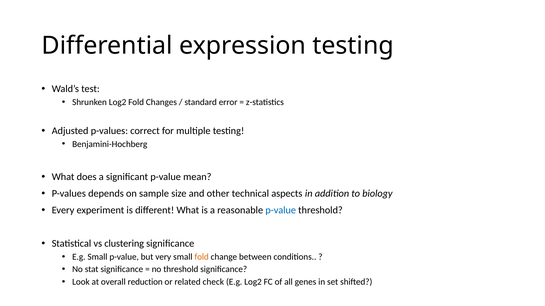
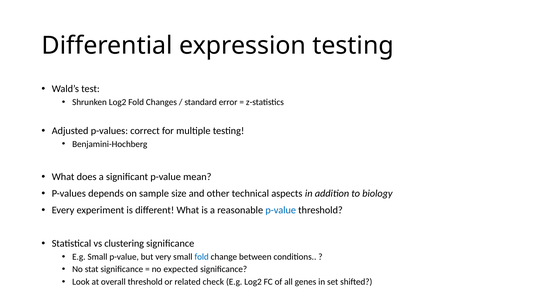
fold at (202, 257) colour: orange -> blue
no threshold: threshold -> expected
overall reduction: reduction -> threshold
